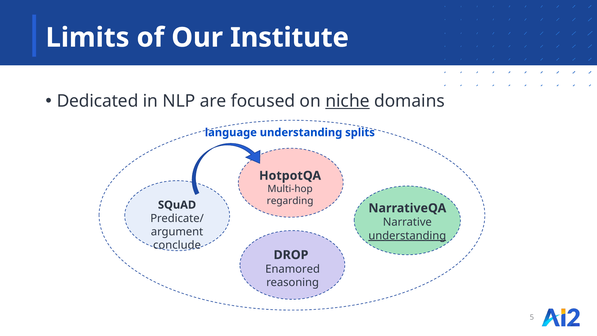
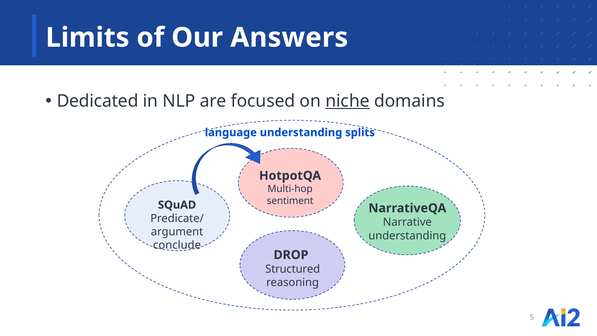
Institute: Institute -> Answers
regarding: regarding -> sentiment
understanding at (407, 236) underline: present -> none
Enamored: Enamored -> Structured
